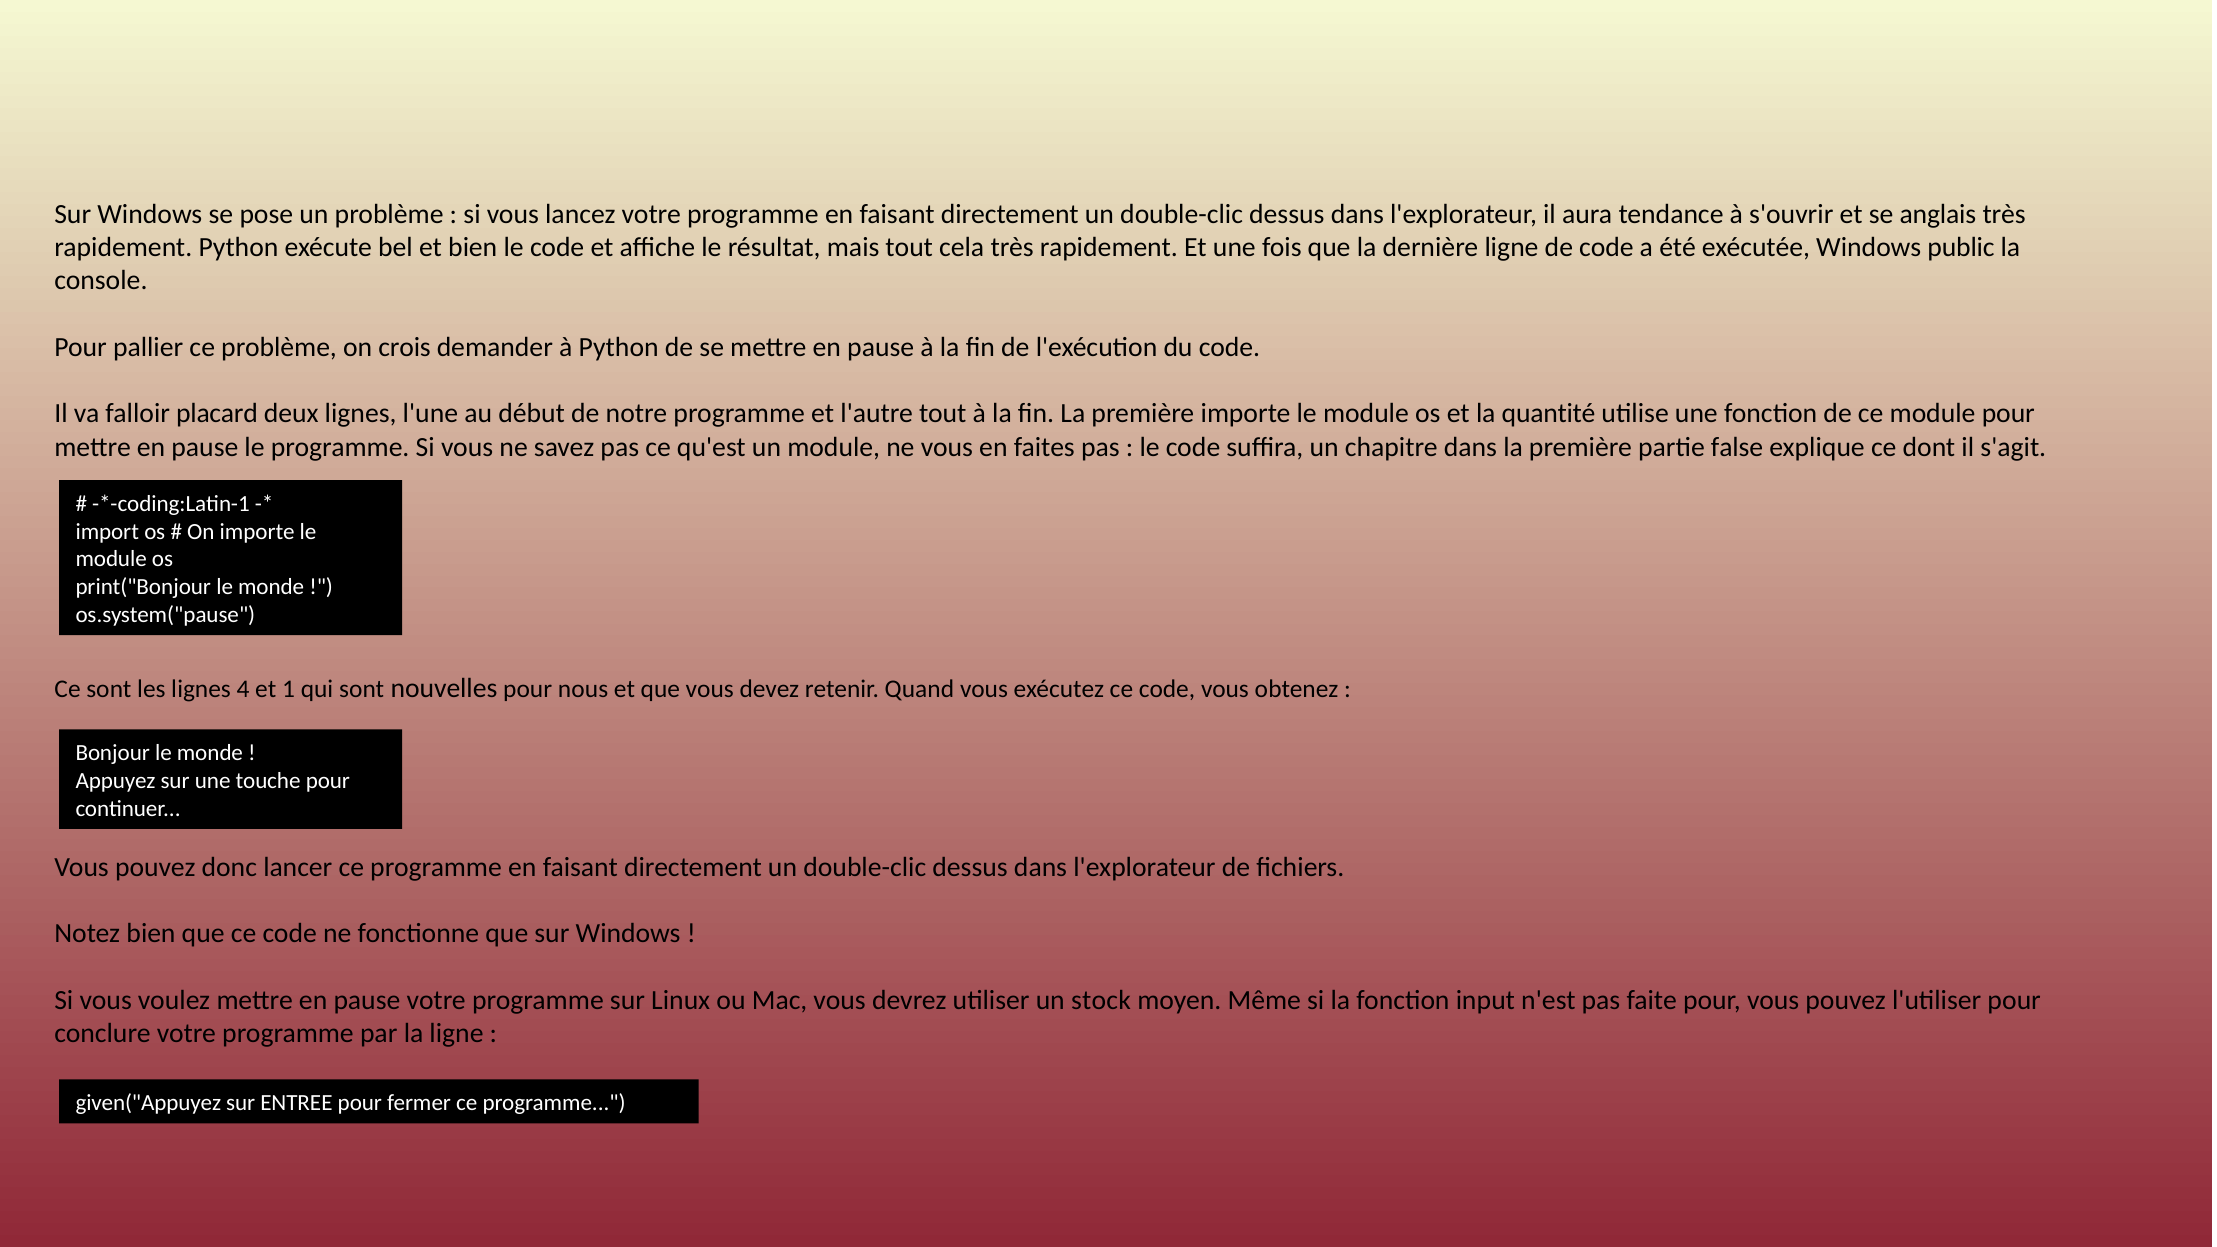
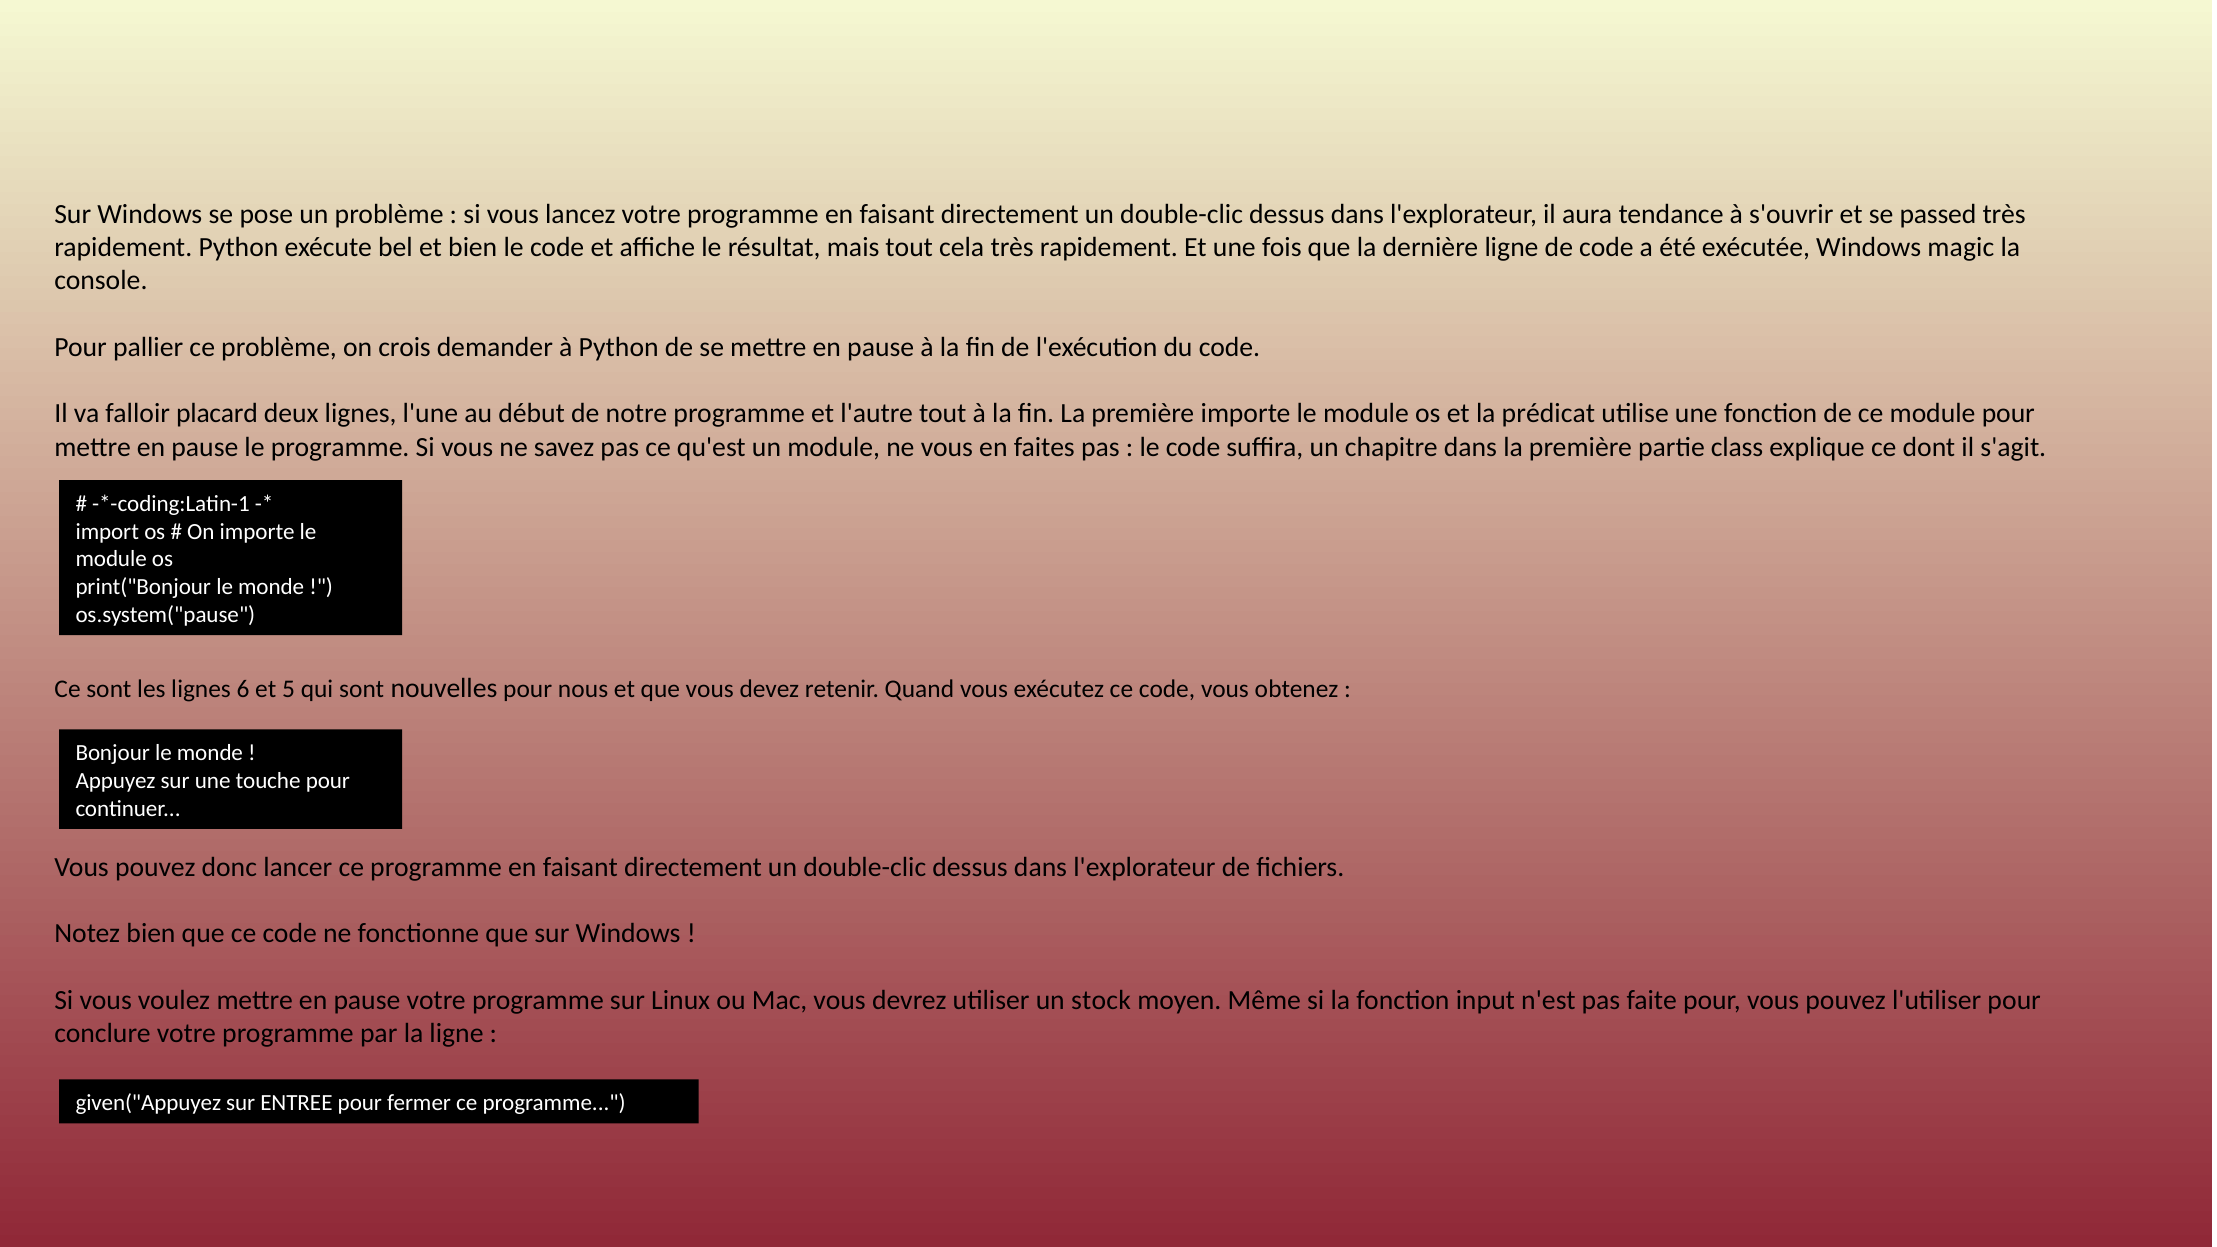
anglais: anglais -> passed
public: public -> magic
quantité: quantité -> prédicat
false: false -> class
4: 4 -> 6
1: 1 -> 5
